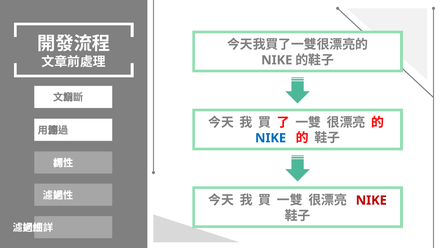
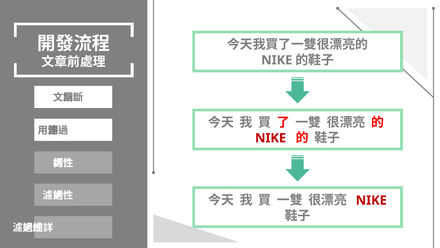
NIKE at (271, 138) colour: blue -> red
